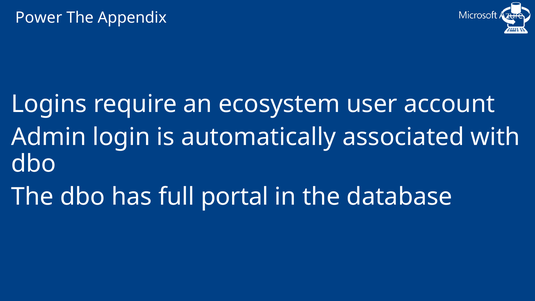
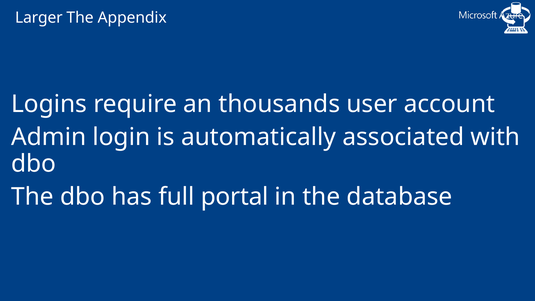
Power: Power -> Larger
ecosystem: ecosystem -> thousands
